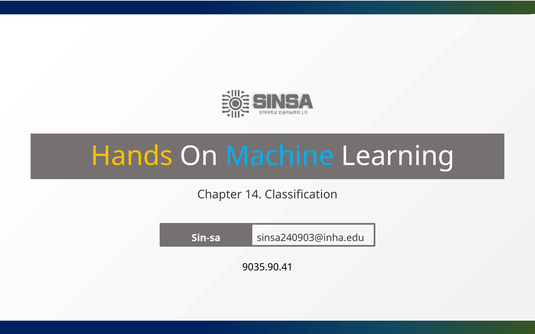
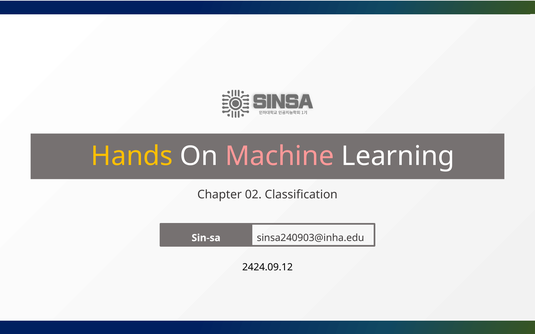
Machine colour: light blue -> pink
14: 14 -> 02
9035.90.41: 9035.90.41 -> 2424.09.12
